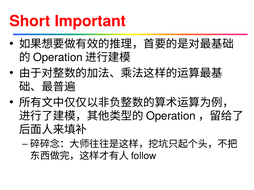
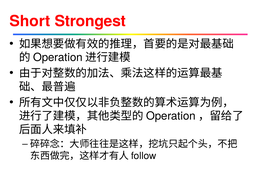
Important: Important -> Strongest
